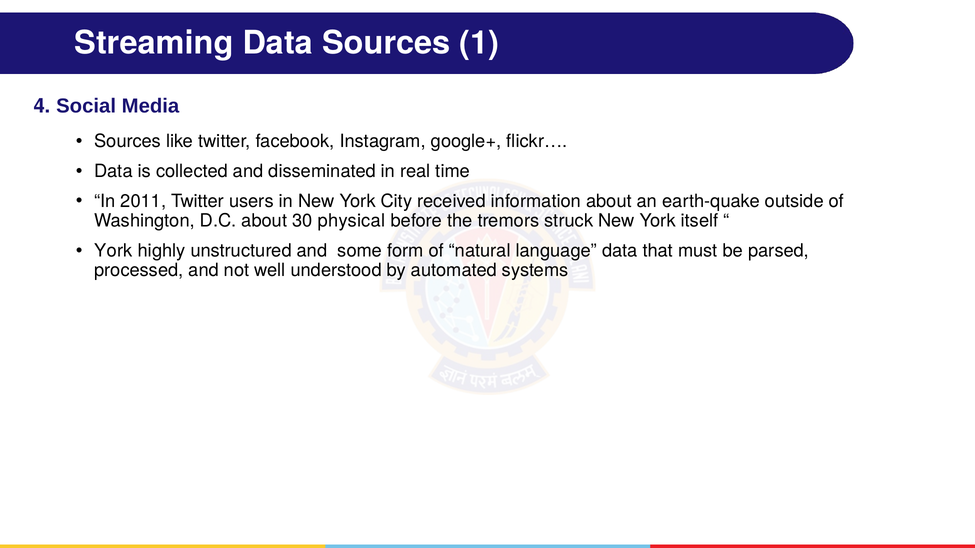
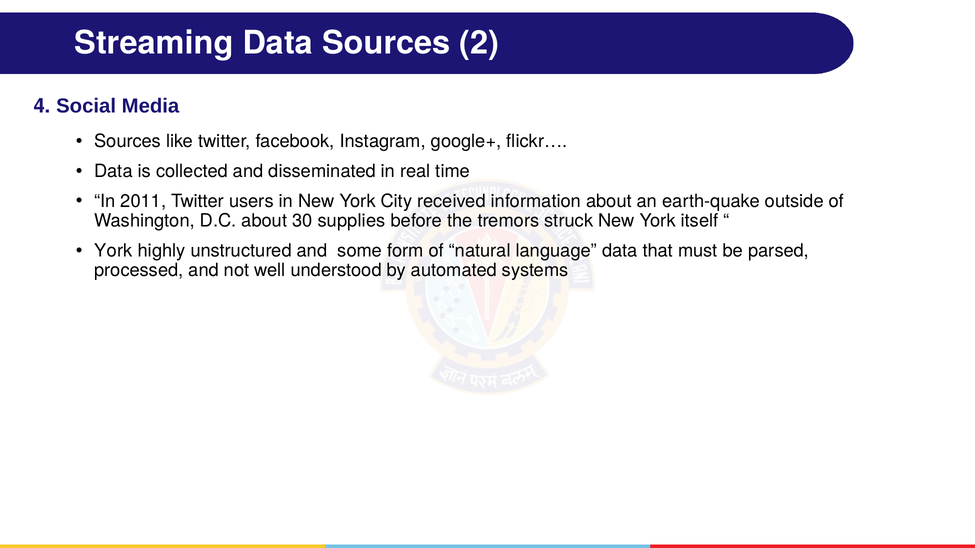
1: 1 -> 2
physical: physical -> supplies
